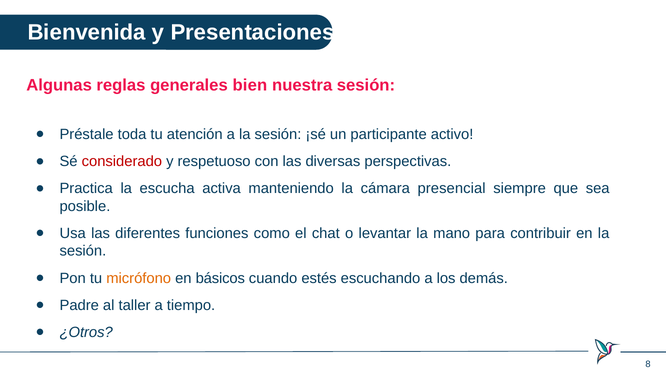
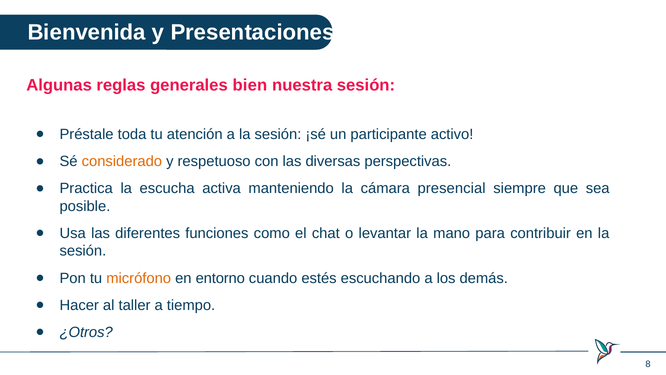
considerado colour: red -> orange
básicos: básicos -> entorno
Padre: Padre -> Hacer
